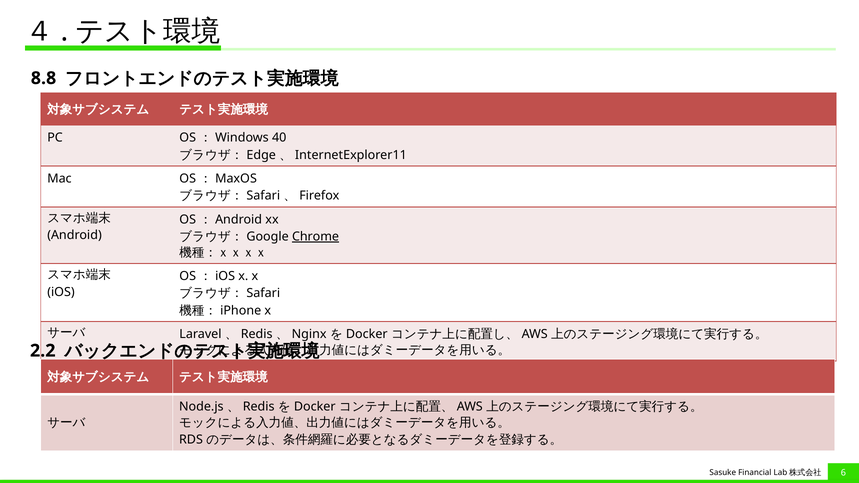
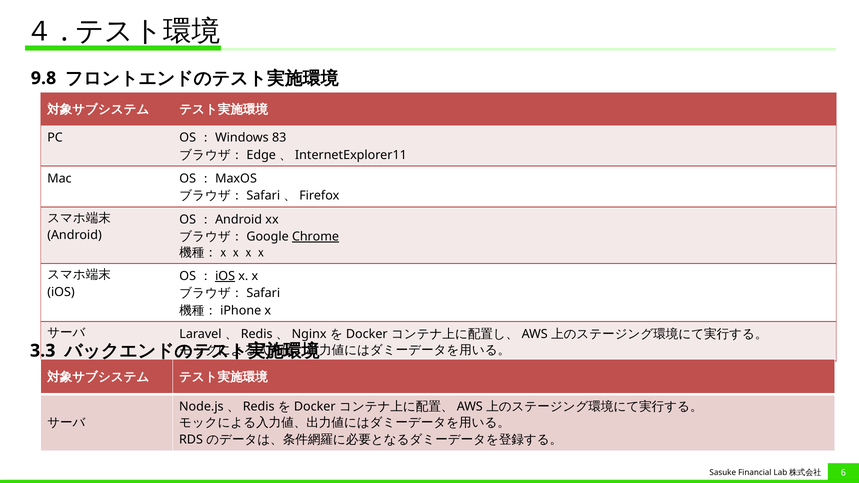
8.8: 8.8 -> 9.8
40: 40 -> 83
iOS at (225, 276) underline: none -> present
2.2: 2.2 -> 3.3
